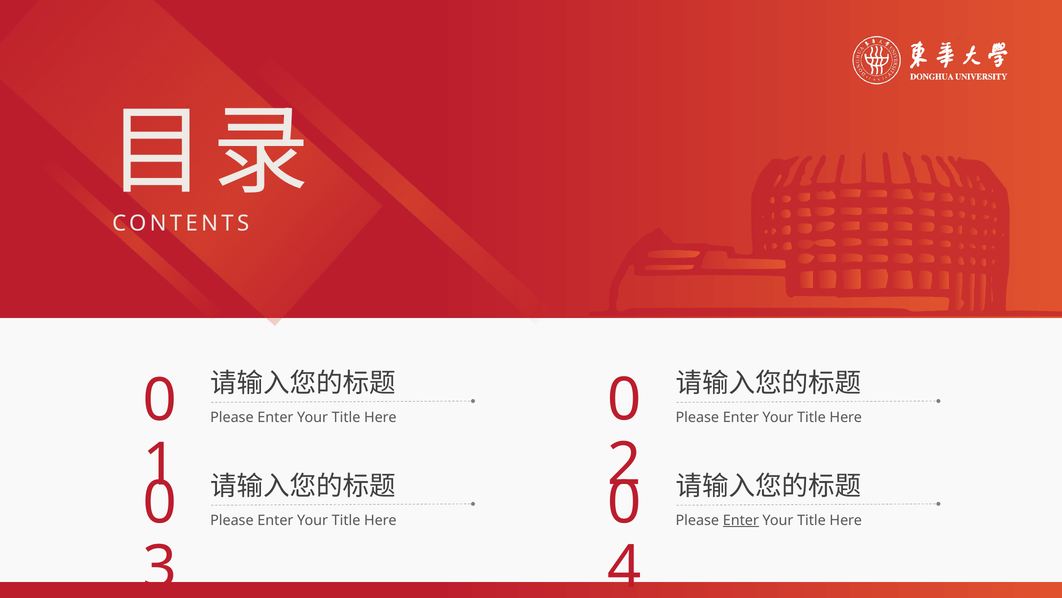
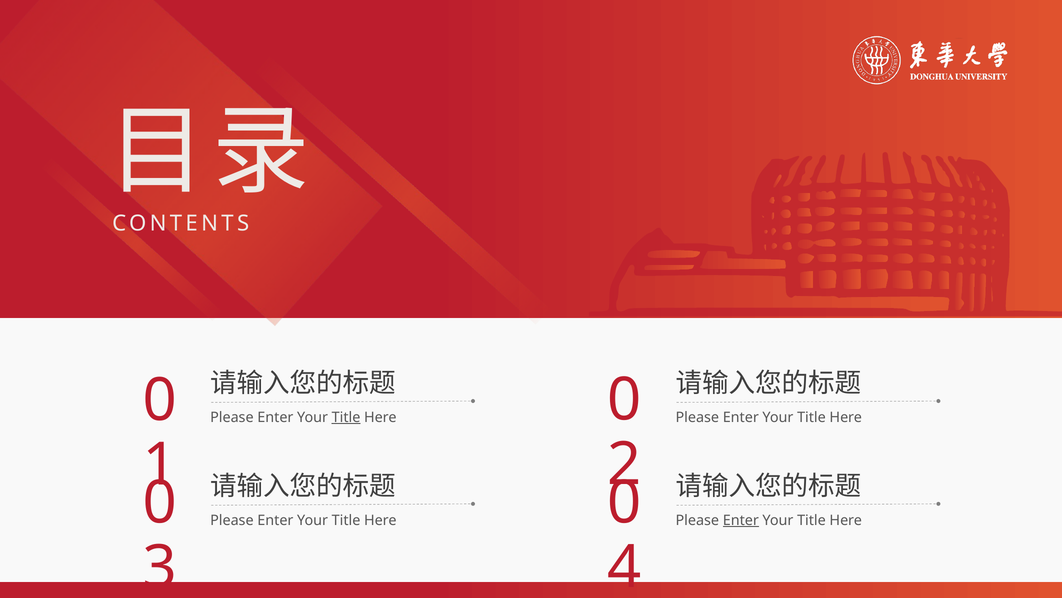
Title at (346, 417) underline: none -> present
